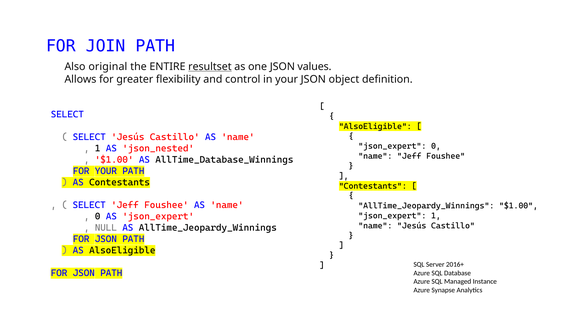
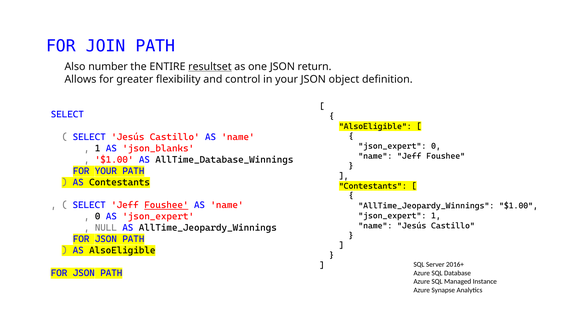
original: original -> number
values: values -> return
json_nested: json_nested -> json_blanks
Foushee at (166, 205) underline: none -> present
